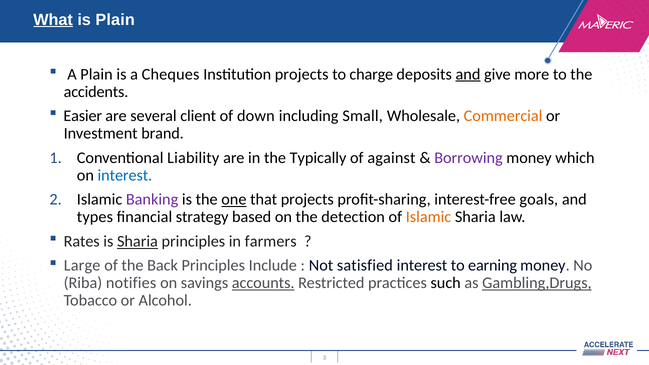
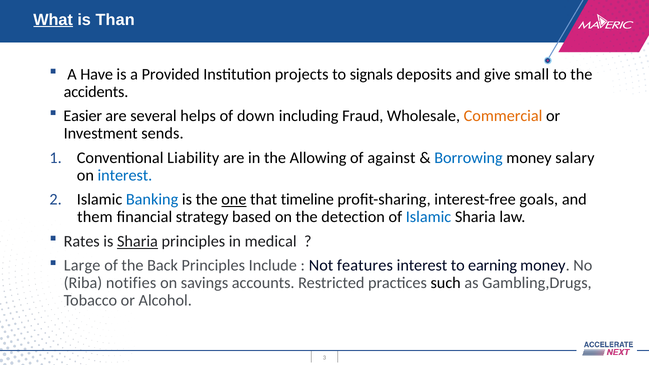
is Plain: Plain -> Than
A Plain: Plain -> Have
Cheques: Cheques -> Provided
charge: charge -> signals
and at (468, 74) underline: present -> none
more: more -> small
client: client -> helps
Small: Small -> Fraud
brand: brand -> sends
Typically: Typically -> Allowing
Borrowing colour: purple -> blue
which: which -> salary
Banking colour: purple -> blue
that projects: projects -> timeline
types: types -> them
Islamic at (428, 217) colour: orange -> blue
farmers: farmers -> medical
satisfied: satisfied -> features
accounts underline: present -> none
Gambling,Drugs underline: present -> none
